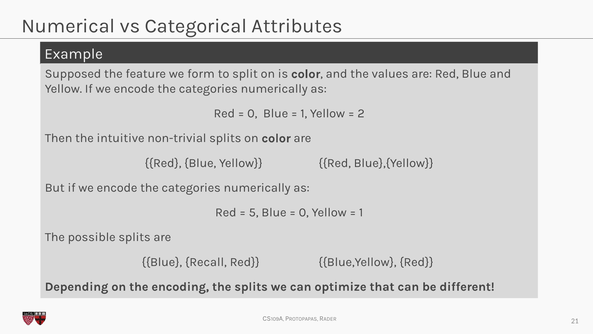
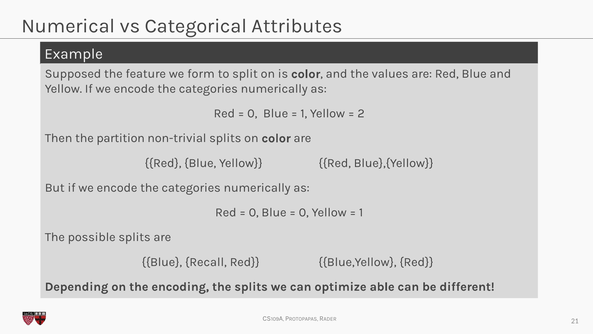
intuitive: intuitive -> partition
5 at (254, 212): 5 -> 0
that: that -> able
